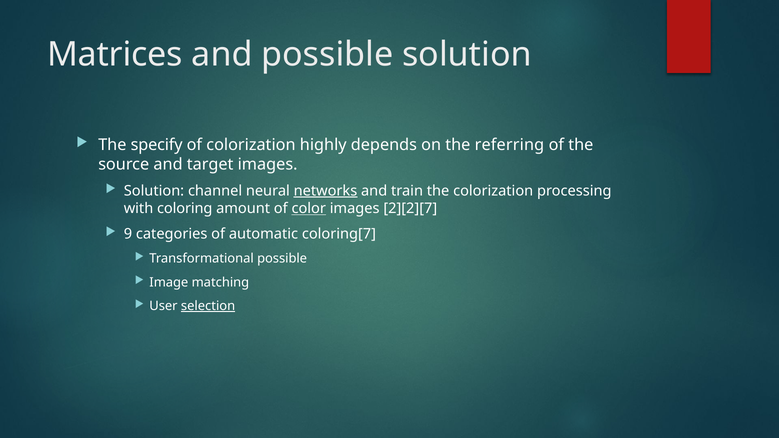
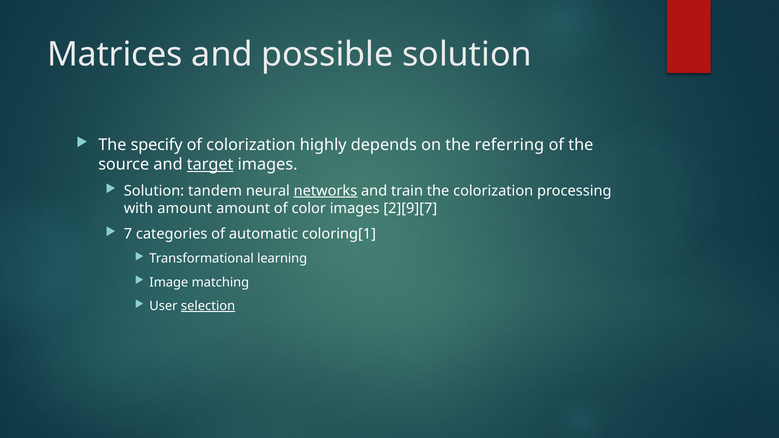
target underline: none -> present
channel: channel -> tandem
with coloring: coloring -> amount
color underline: present -> none
2][2][7: 2][2][7 -> 2][9][7
9: 9 -> 7
coloring[7: coloring[7 -> coloring[1
Transformational possible: possible -> learning
